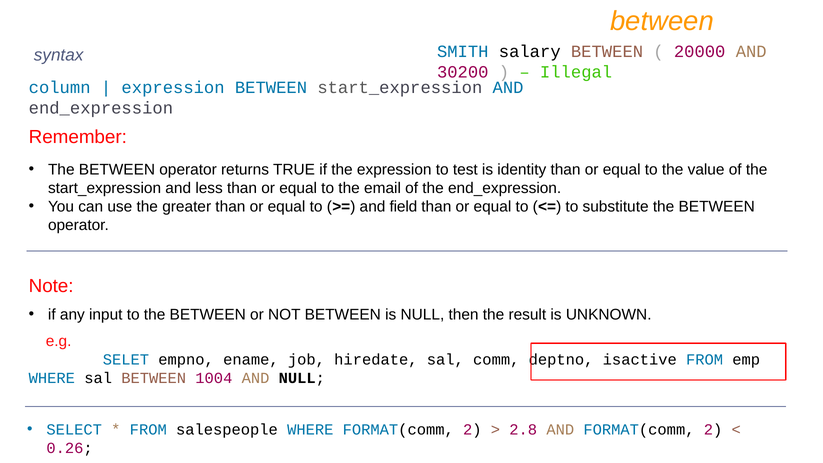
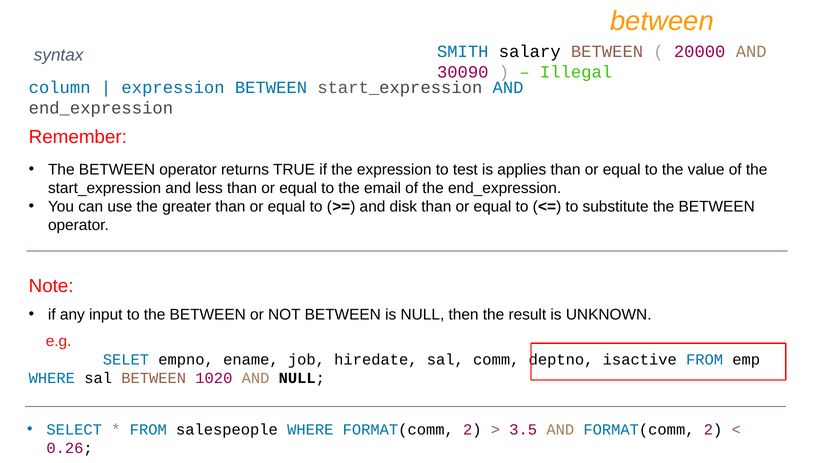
30200: 30200 -> 30090
identity: identity -> applies
field: field -> disk
1004: 1004 -> 1020
2.8: 2.8 -> 3.5
